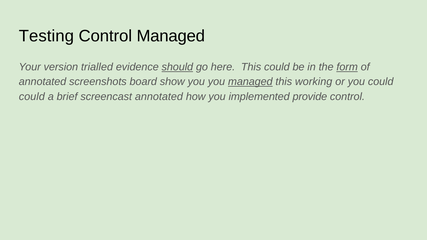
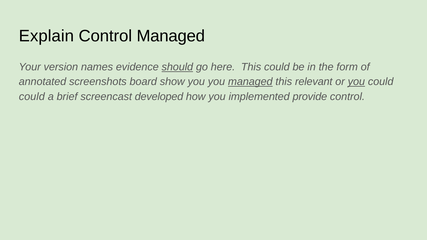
Testing: Testing -> Explain
trialled: trialled -> names
form underline: present -> none
working: working -> relevant
you at (356, 82) underline: none -> present
screencast annotated: annotated -> developed
